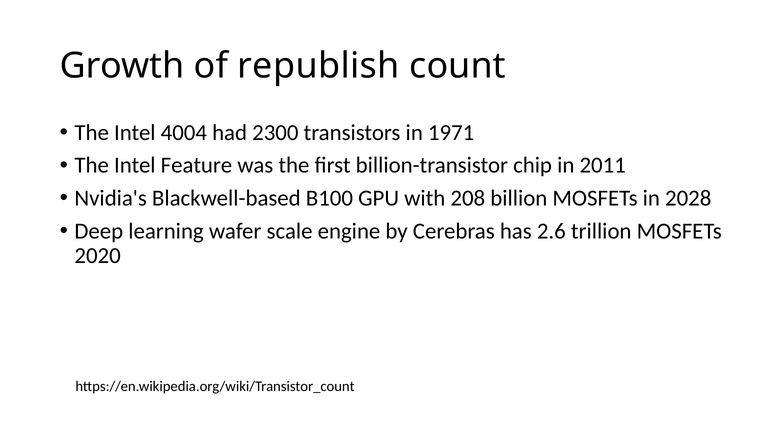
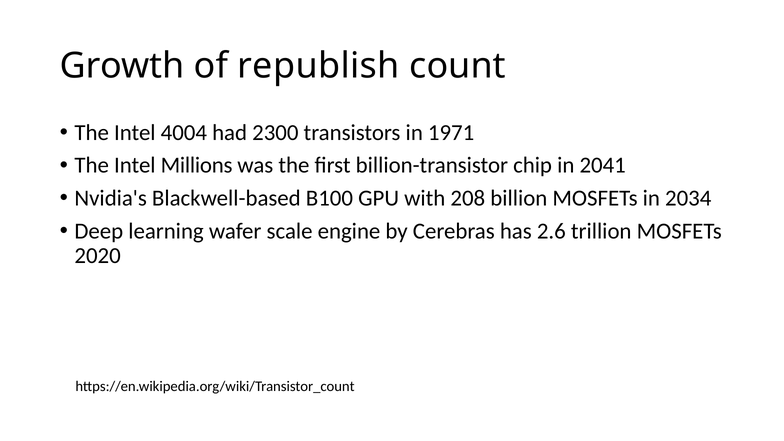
Feature: Feature -> Millions
2011: 2011 -> 2041
2028: 2028 -> 2034
